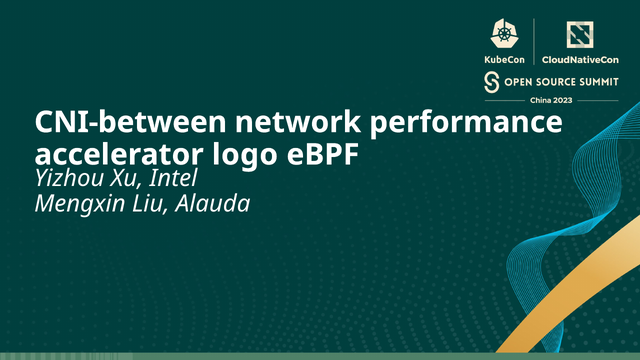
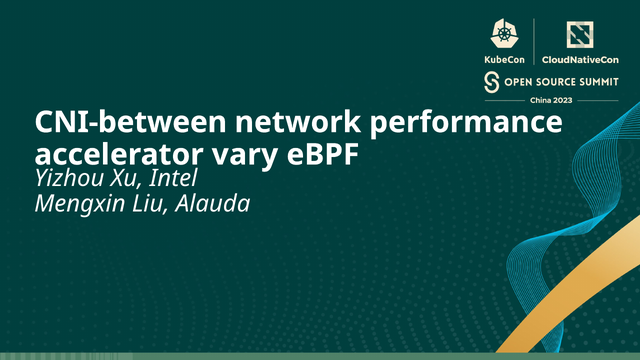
logo: logo -> vary
